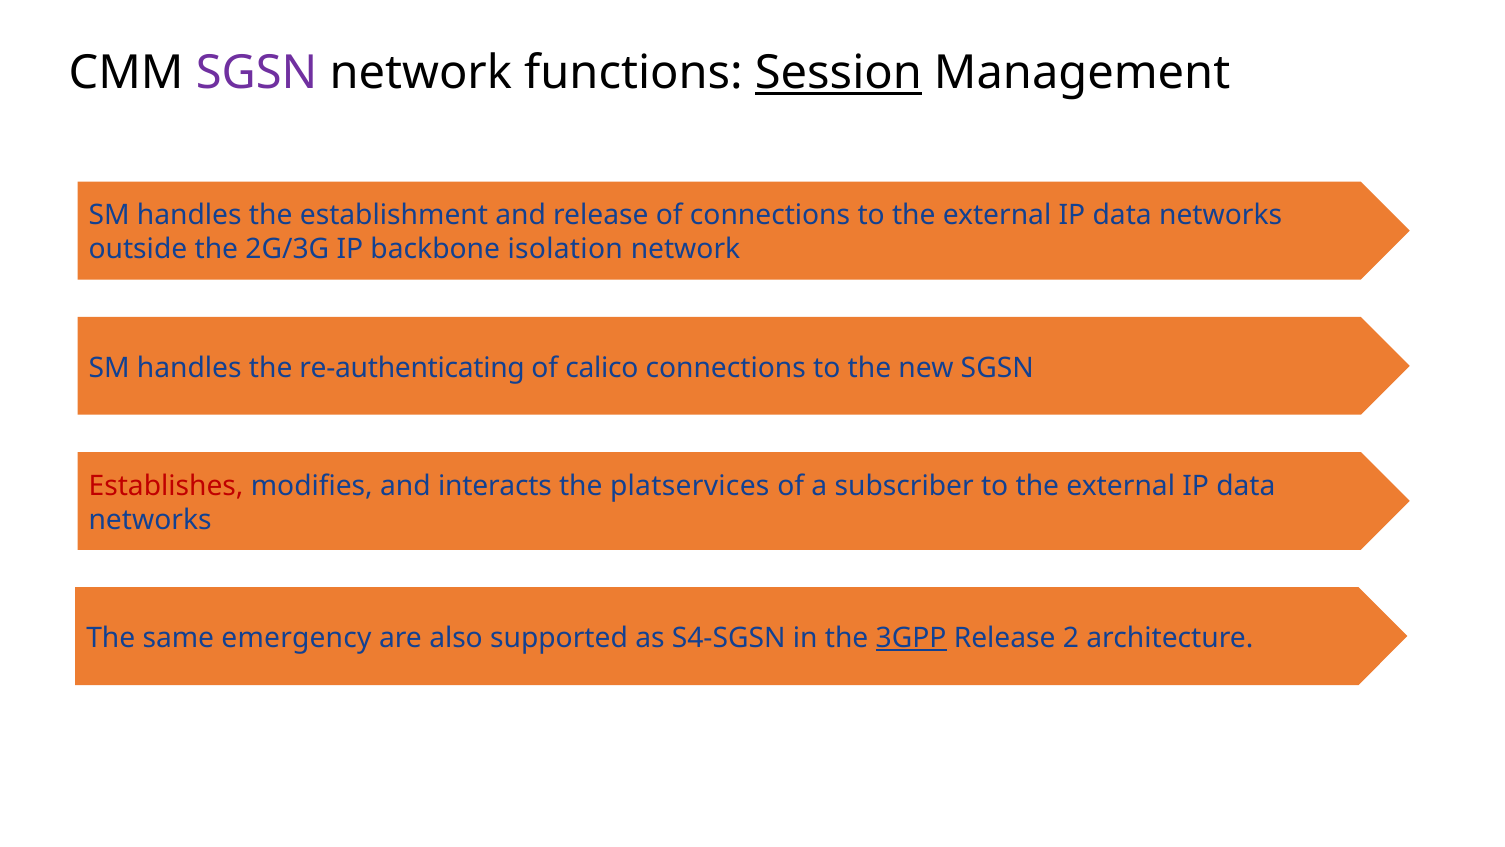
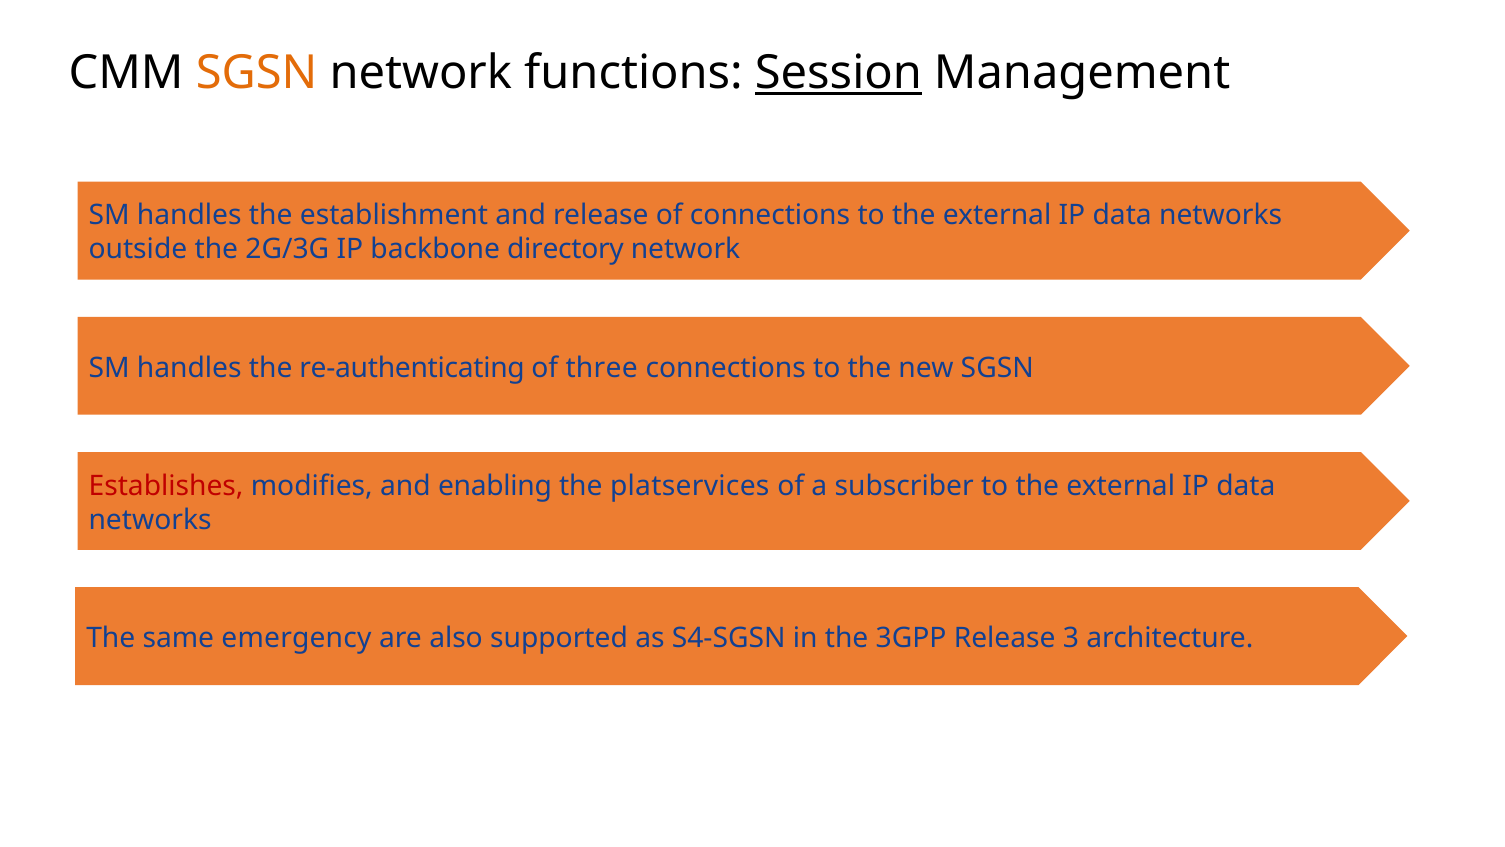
SGSN at (257, 73) colour: purple -> orange
isolation: isolation -> directory
calico: calico -> three
interacts: interacts -> enabling
3GPP underline: present -> none
2: 2 -> 3
